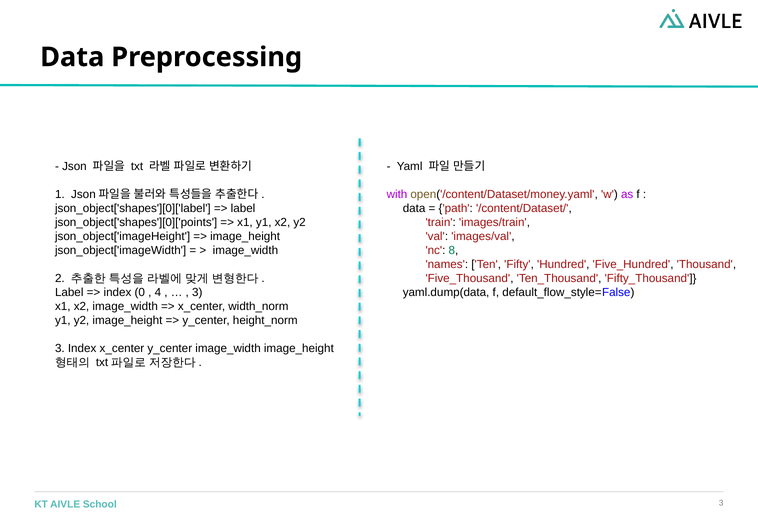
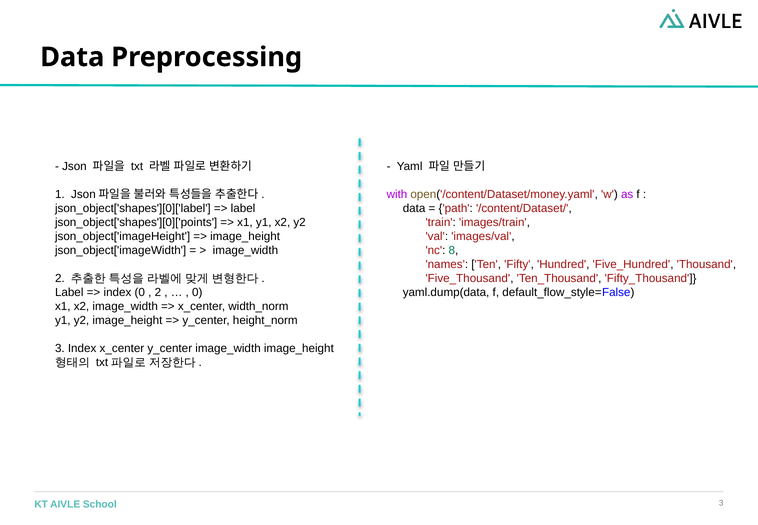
4 at (158, 292): 4 -> 2
3 at (197, 292): 3 -> 0
